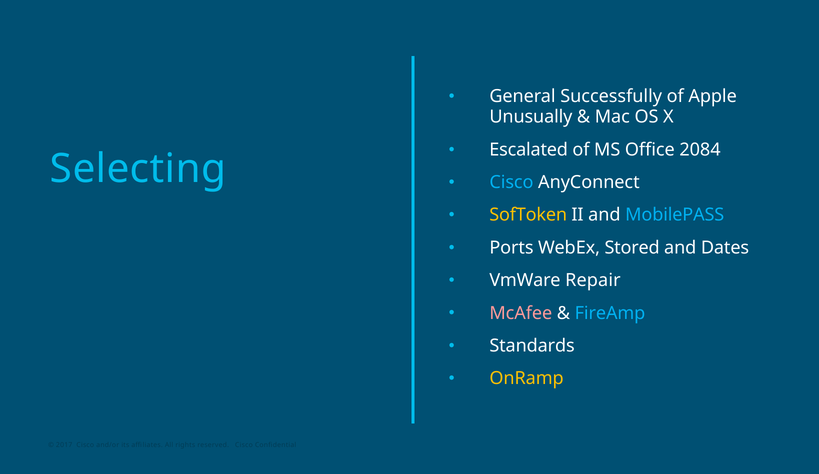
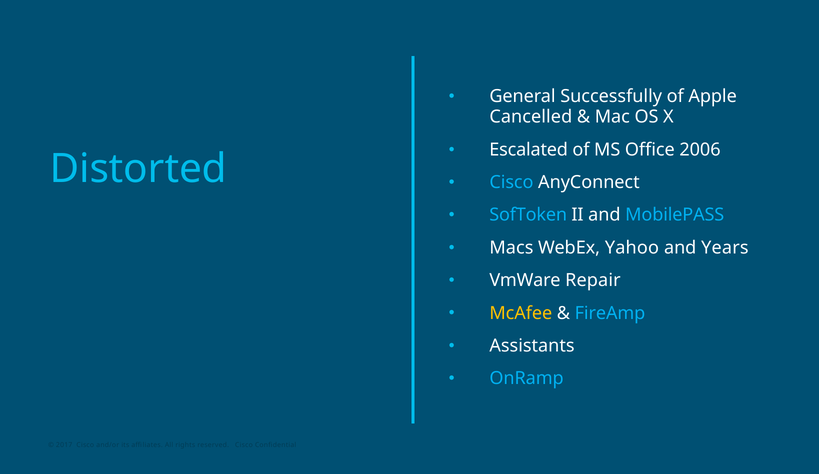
Unusually: Unusually -> Cancelled
2084: 2084 -> 2006
Selecting: Selecting -> Distorted
SofToken colour: yellow -> light blue
Ports: Ports -> Macs
Stored: Stored -> Yahoo
Dates: Dates -> Years
McAfee colour: pink -> yellow
Standards: Standards -> Assistants
OnRamp colour: yellow -> light blue
